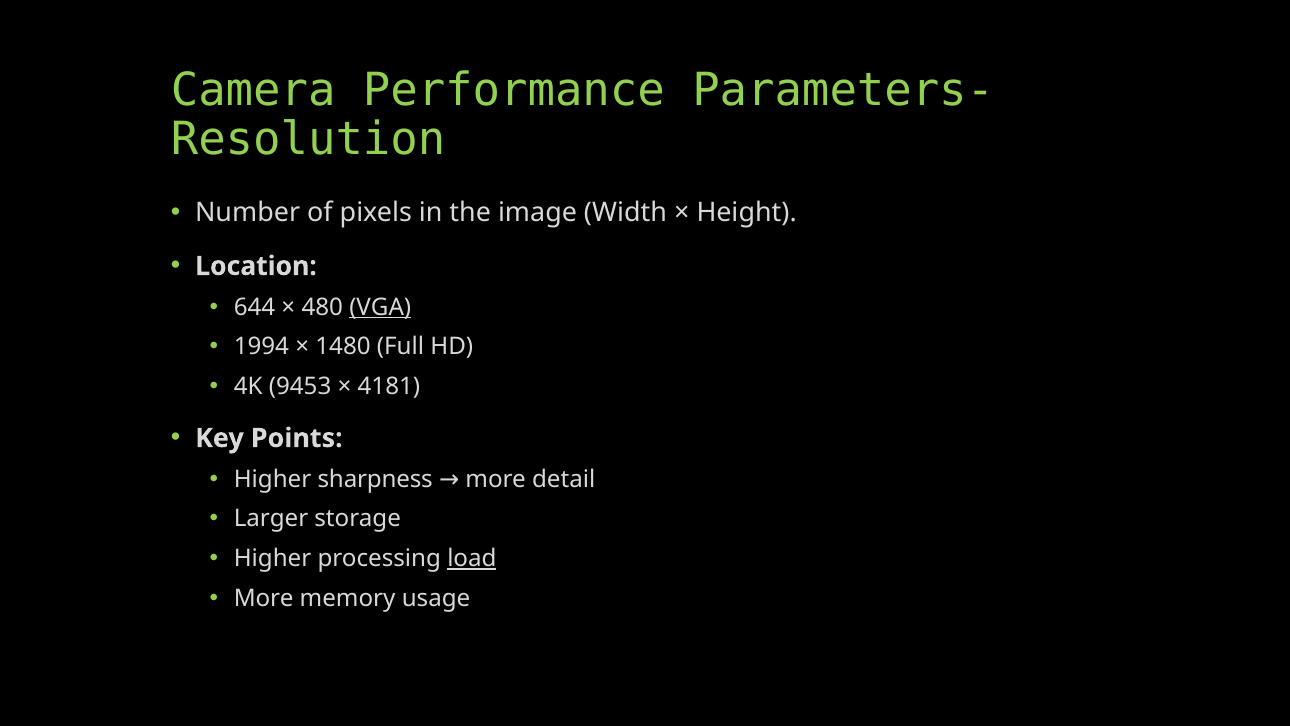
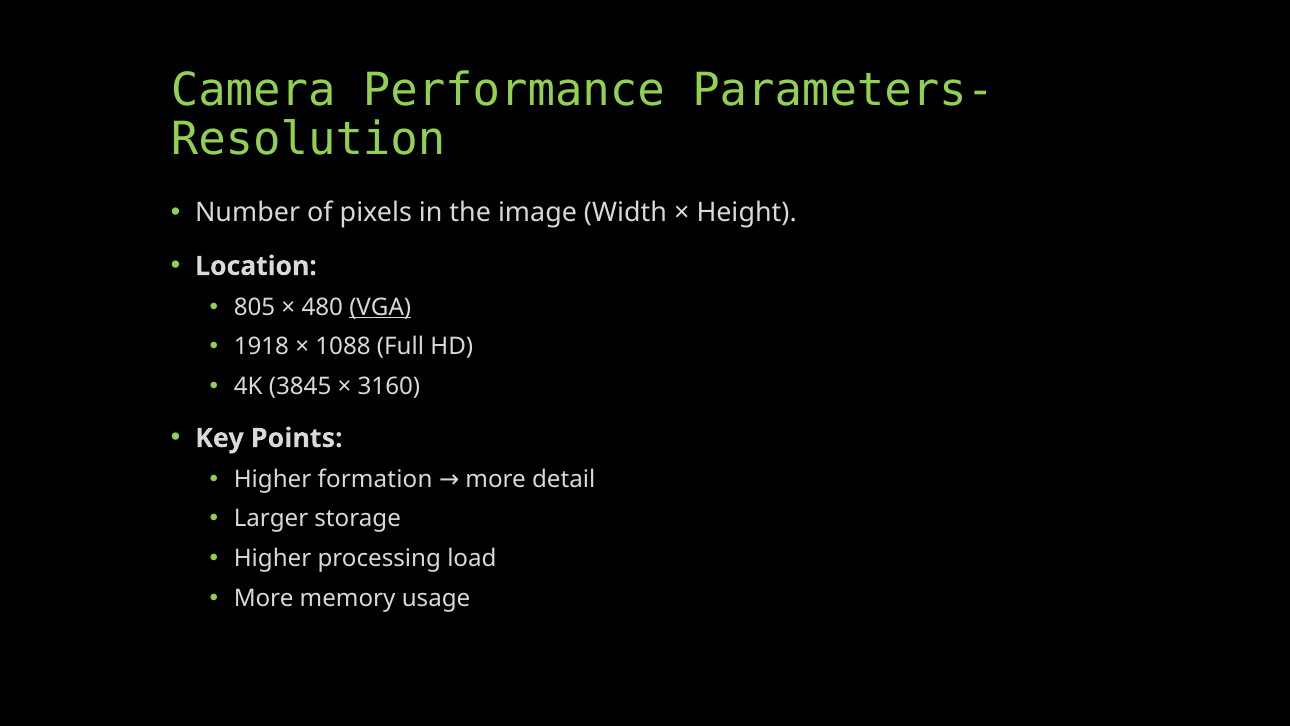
644: 644 -> 805
1994: 1994 -> 1918
1480: 1480 -> 1088
9453: 9453 -> 3845
4181: 4181 -> 3160
sharpness: sharpness -> formation
load underline: present -> none
